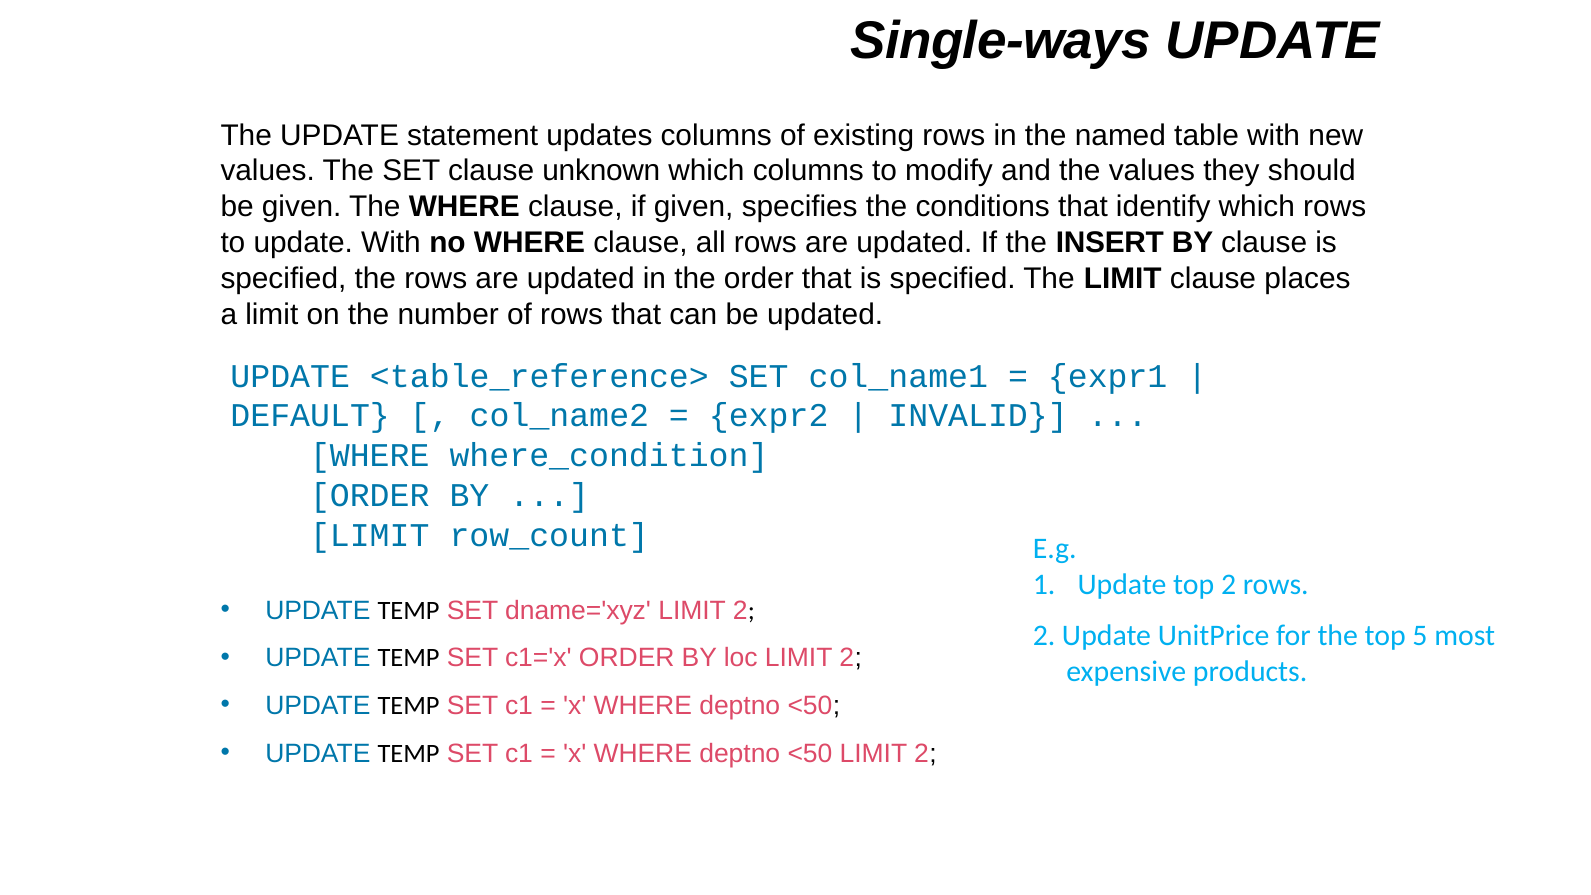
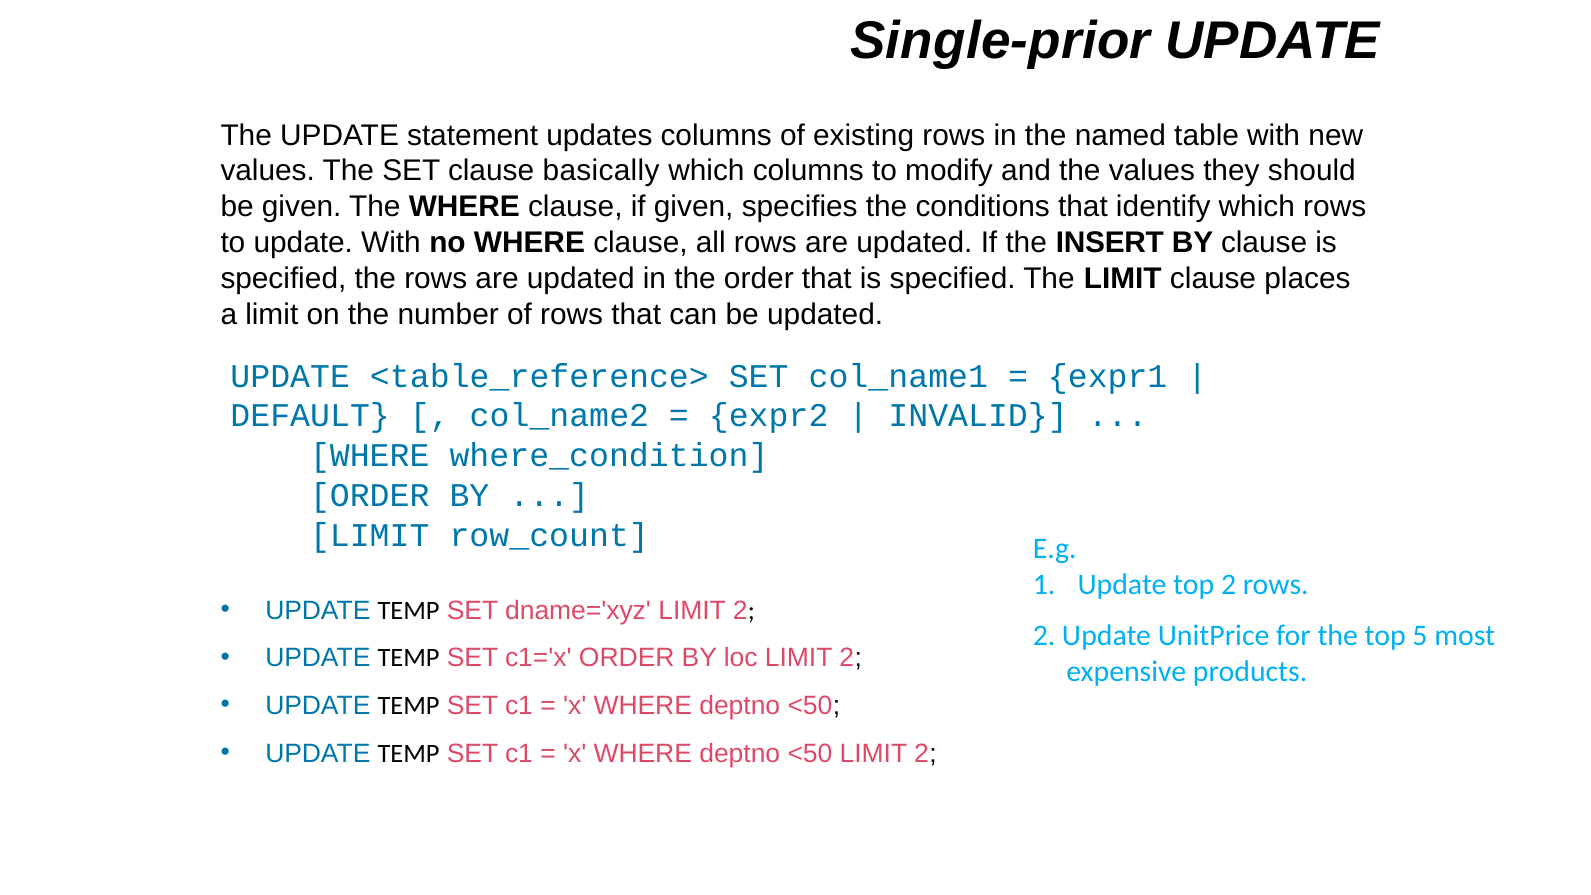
Single-ways: Single-ways -> Single-prior
unknown: unknown -> basically
